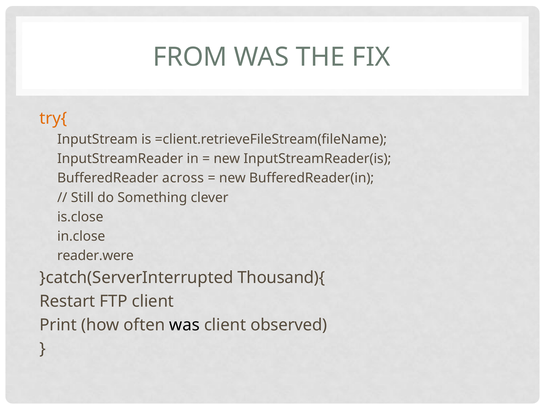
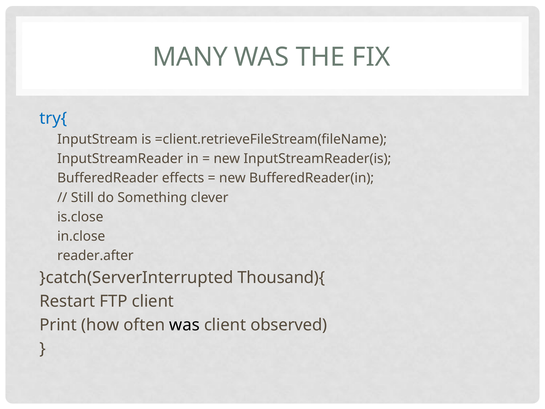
FROM: FROM -> MANY
try{ colour: orange -> blue
across: across -> effects
reader.were: reader.were -> reader.after
